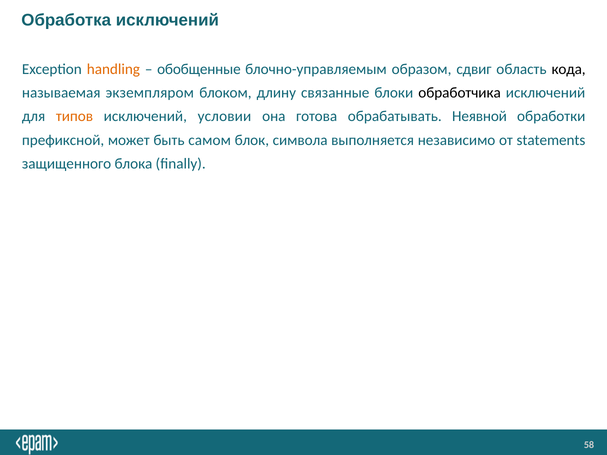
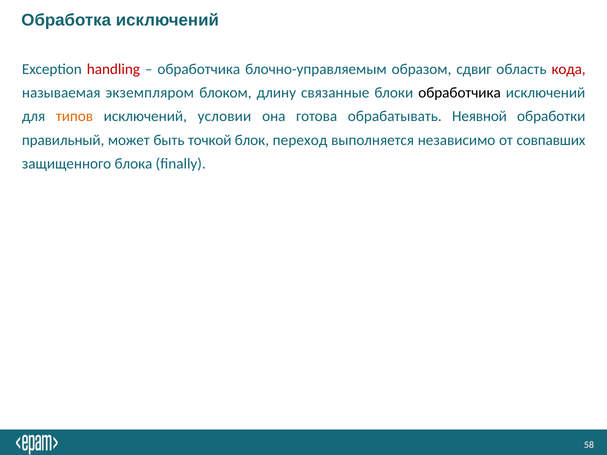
handling colour: orange -> red
обобщенные at (199, 69): обобщенные -> обработчика
кода colour: black -> red
префиксной: префиксной -> правильный
самом: самом -> точкой
символа: символа -> переход
statements: statements -> совпавших
